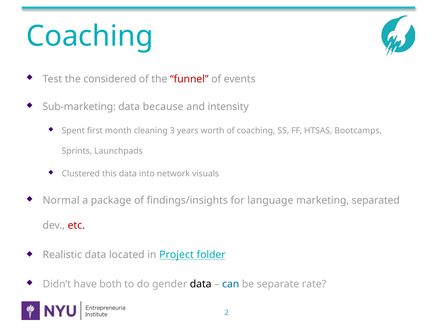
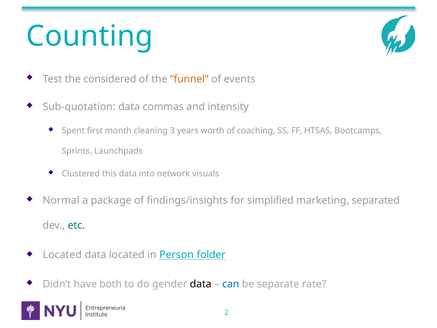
Coaching at (90, 36): Coaching -> Counting
funnel colour: red -> orange
Sub-marketing: Sub-marketing -> Sub-quotation
because: because -> commas
language: language -> simplified
etc colour: red -> green
Realistic at (62, 255): Realistic -> Located
Project: Project -> Person
